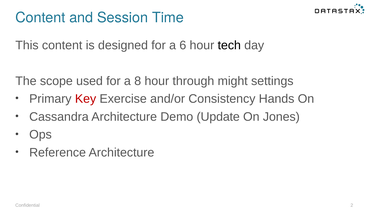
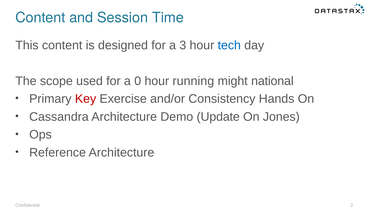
6: 6 -> 3
tech colour: black -> blue
8: 8 -> 0
through: through -> running
settings: settings -> national
